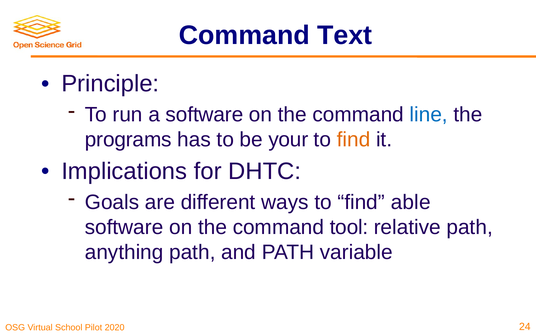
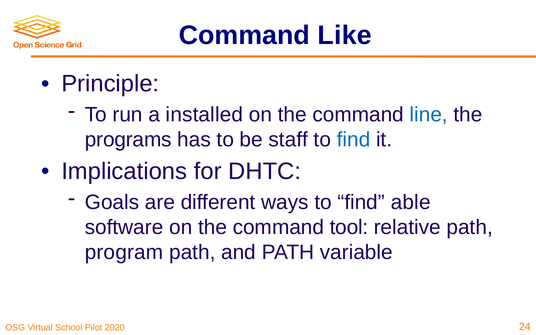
Text: Text -> Like
a software: software -> installed
your: your -> staff
find at (353, 140) colour: orange -> blue
anything: anything -> program
